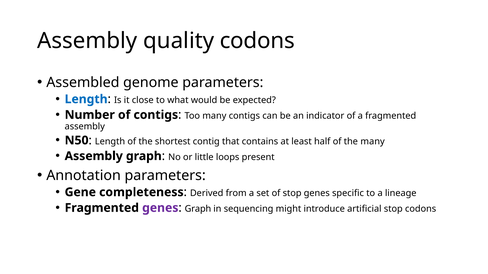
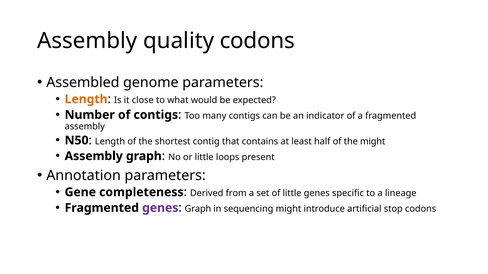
Length at (86, 99) colour: blue -> orange
the many: many -> might
of stop: stop -> little
